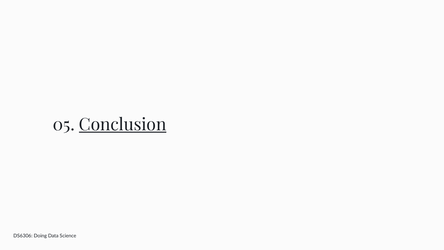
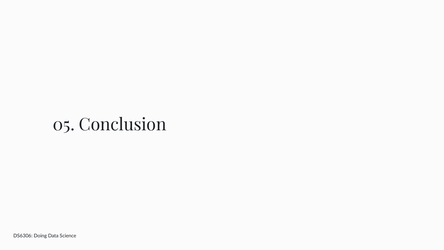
Conclusion underline: present -> none
